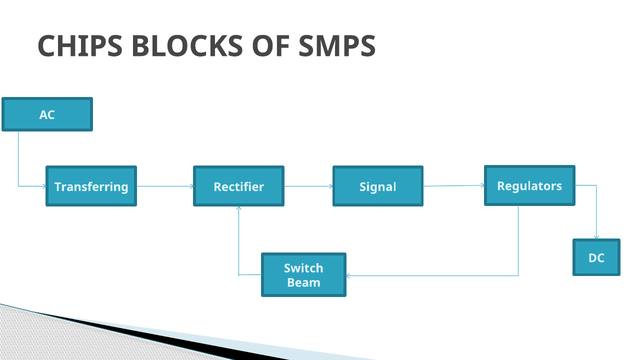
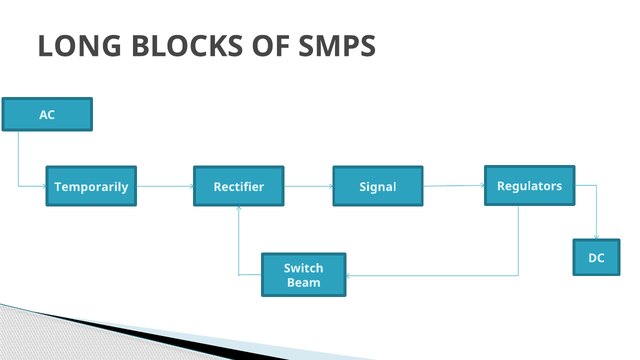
CHIPS: CHIPS -> LONG
Transferring: Transferring -> Temporarily
